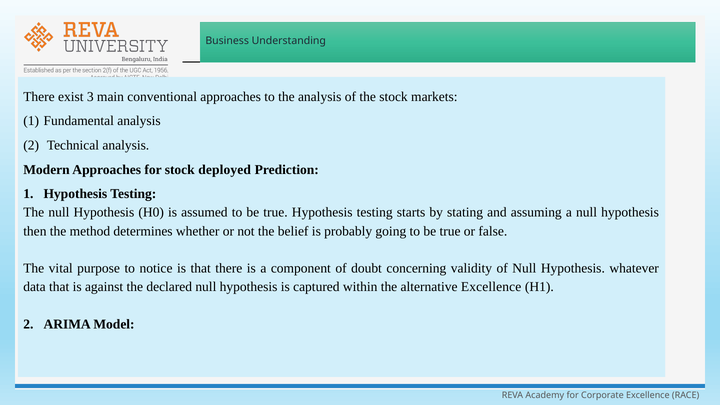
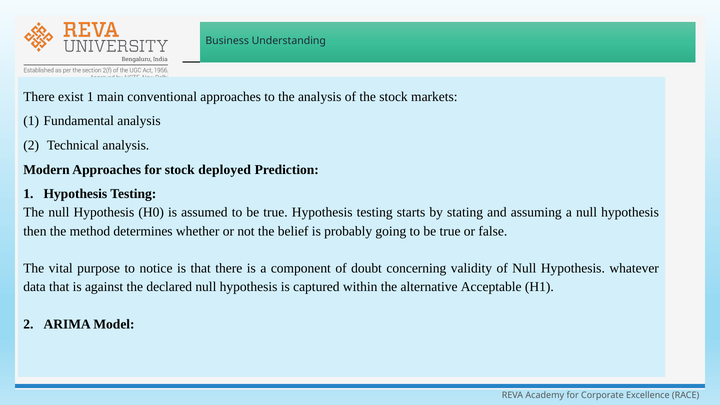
exist 3: 3 -> 1
alternative Excellence: Excellence -> Acceptable
